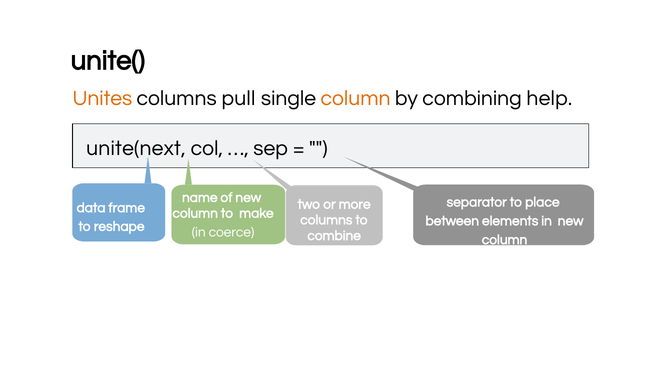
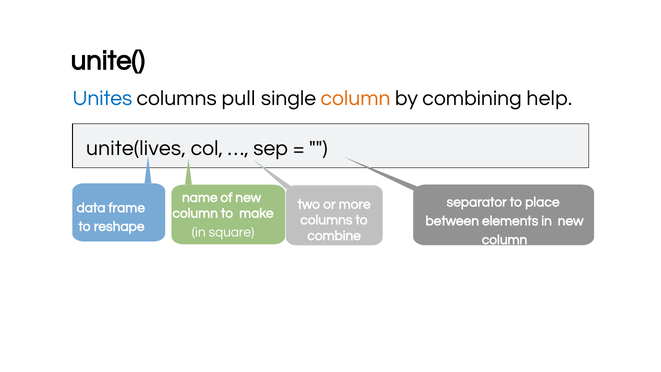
Unites colour: orange -> blue
unite(next: unite(next -> unite(lives
coerce: coerce -> square
